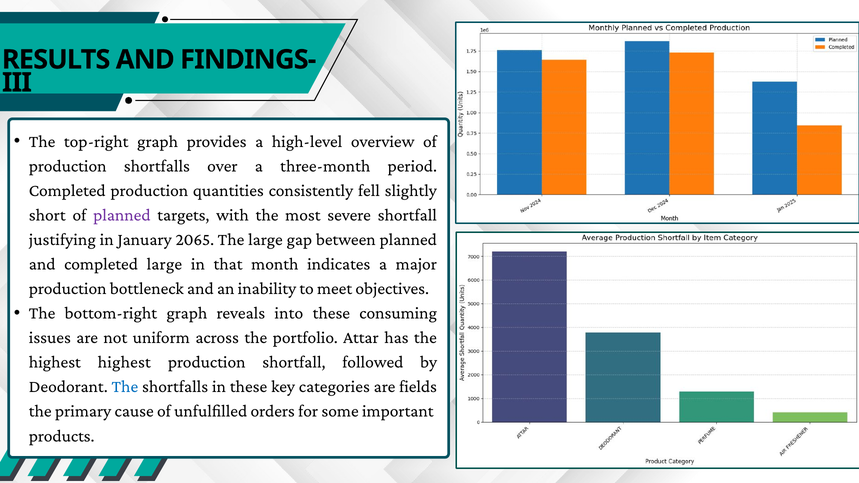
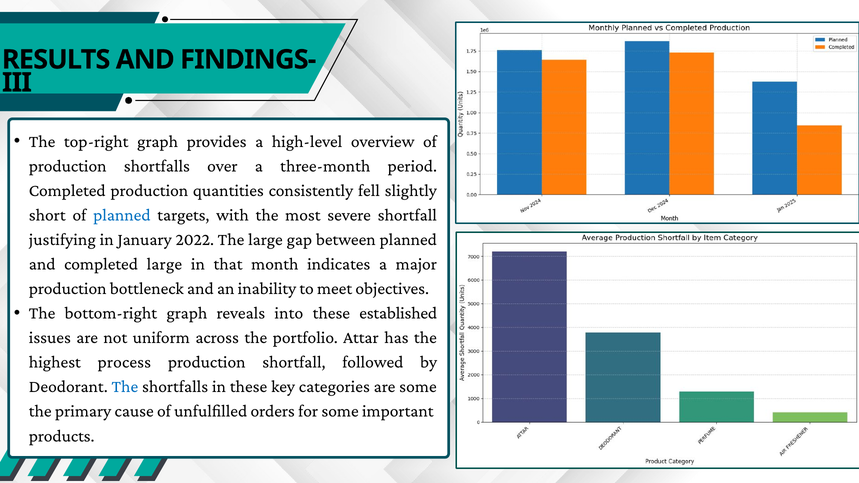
planned at (122, 215) colour: purple -> blue
2065: 2065 -> 2022
consuming: consuming -> established
highest highest: highest -> process
are fields: fields -> some
